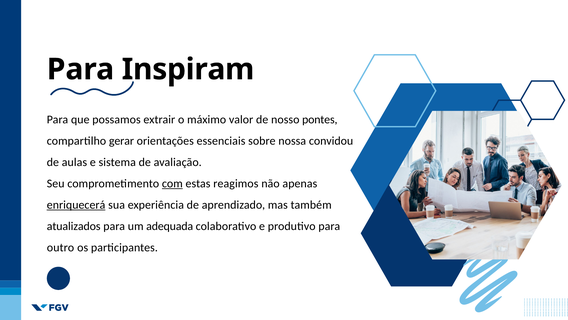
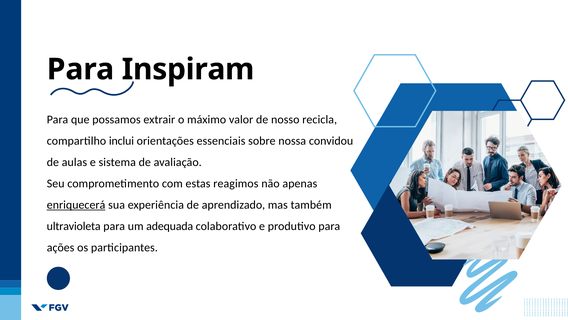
pontes: pontes -> recicla
gerar: gerar -> inclui
com underline: present -> none
atualizados: atualizados -> ultravioleta
outro: outro -> ações
